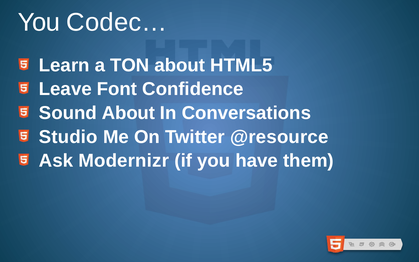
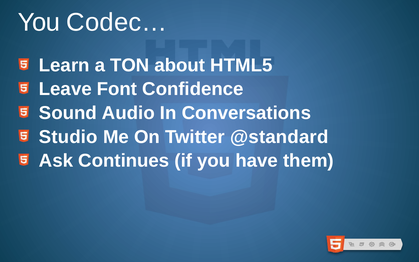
Sound About: About -> Audio
@resource: @resource -> @standard
Modernizr: Modernizr -> Continues
